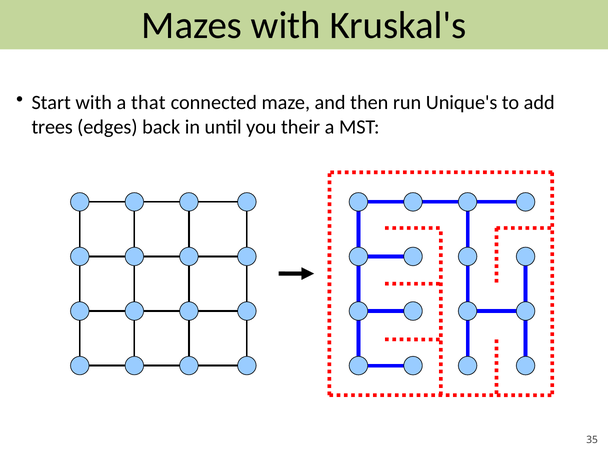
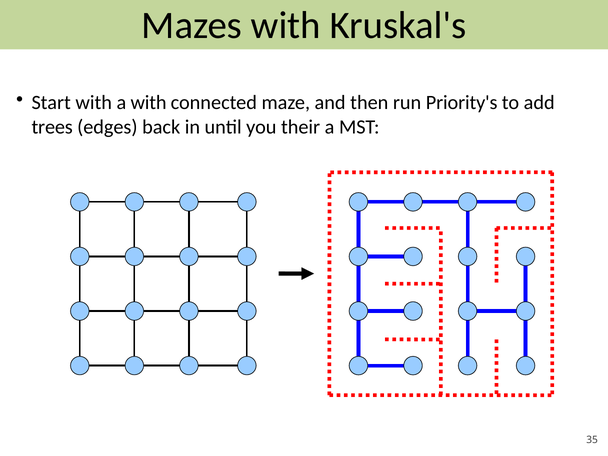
a that: that -> with
Unique's: Unique's -> Priority's
